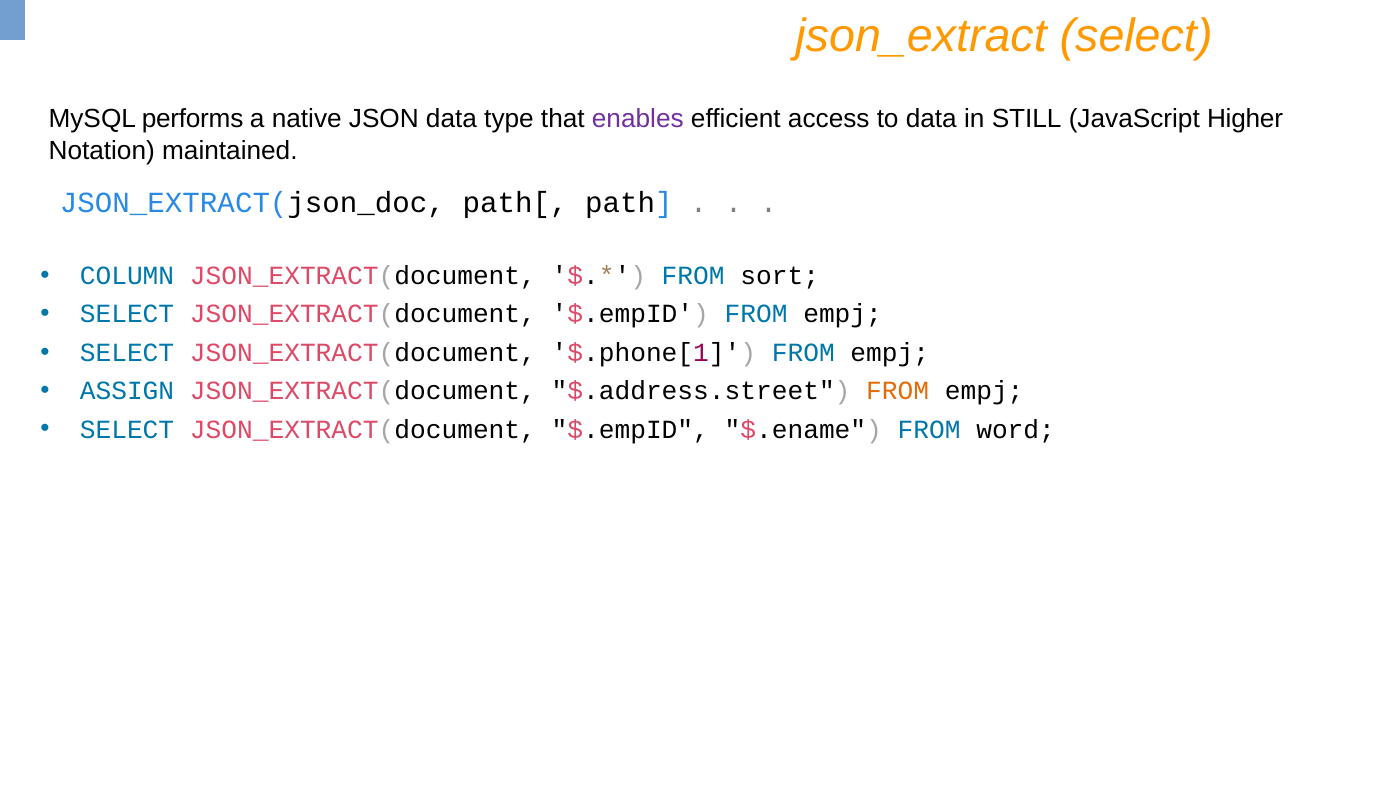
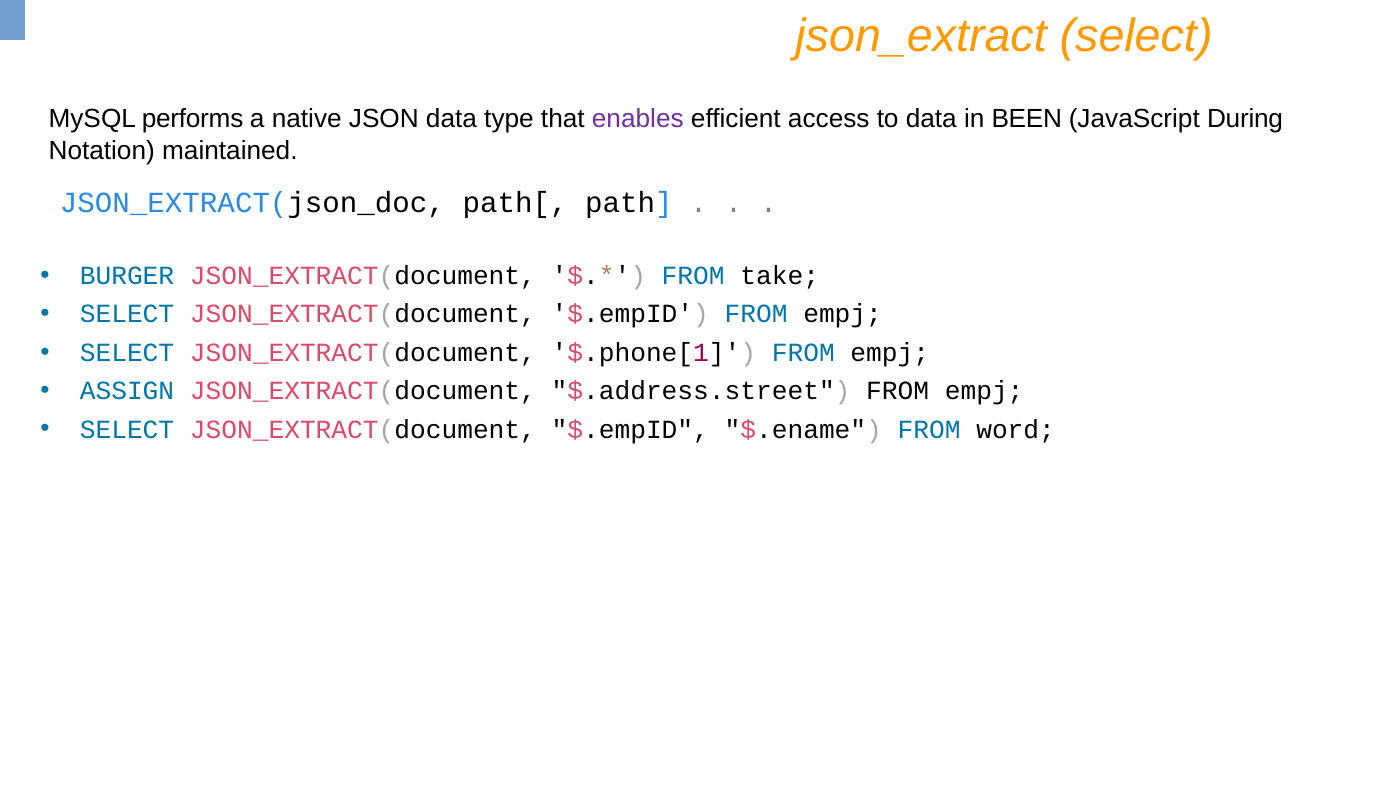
STILL: STILL -> BEEN
Higher: Higher -> During
COLUMN: COLUMN -> BURGER
sort: sort -> take
FROM at (898, 391) colour: orange -> black
